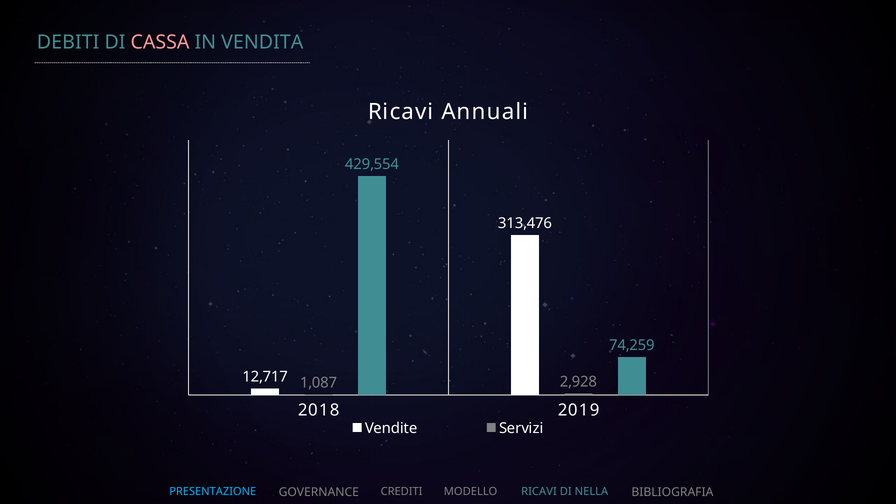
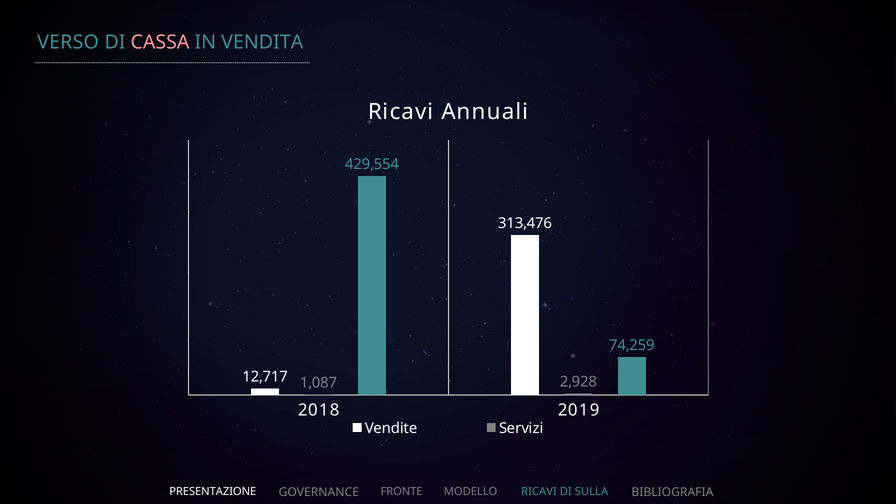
DEBITI: DEBITI -> VERSO
PRESENTAZIONE colour: light blue -> white
CREDITI: CREDITI -> FRONTE
NELLA: NELLA -> SULLA
